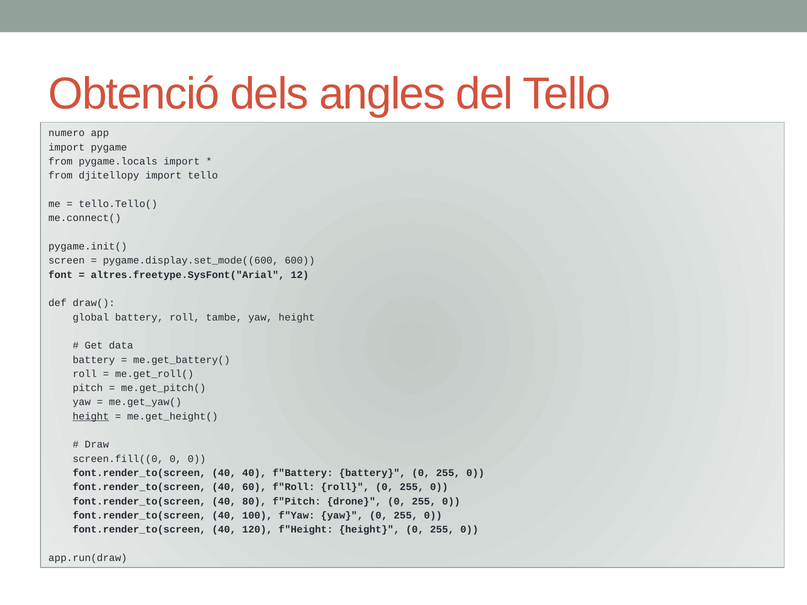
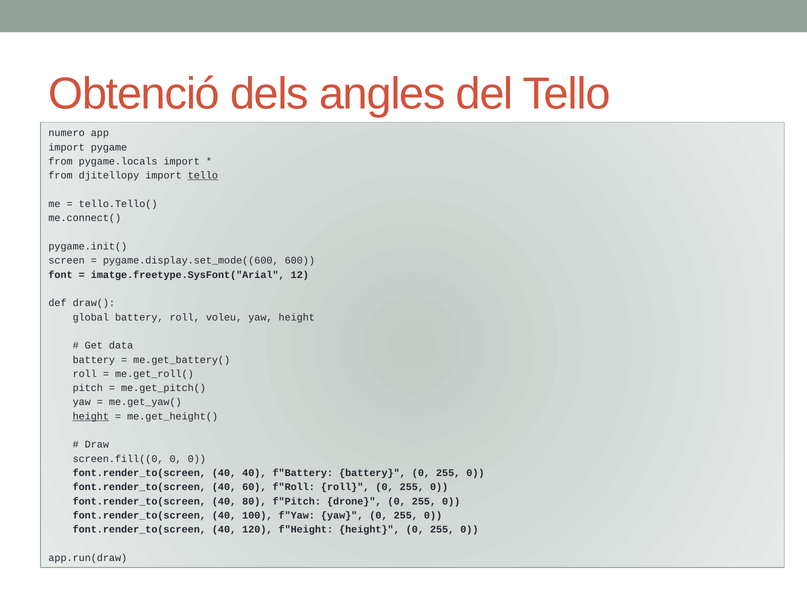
tello at (203, 176) underline: none -> present
altres.freetype.SysFont("Arial: altres.freetype.SysFont("Arial -> imatge.freetype.SysFont("Arial
tambe: tambe -> voleu
